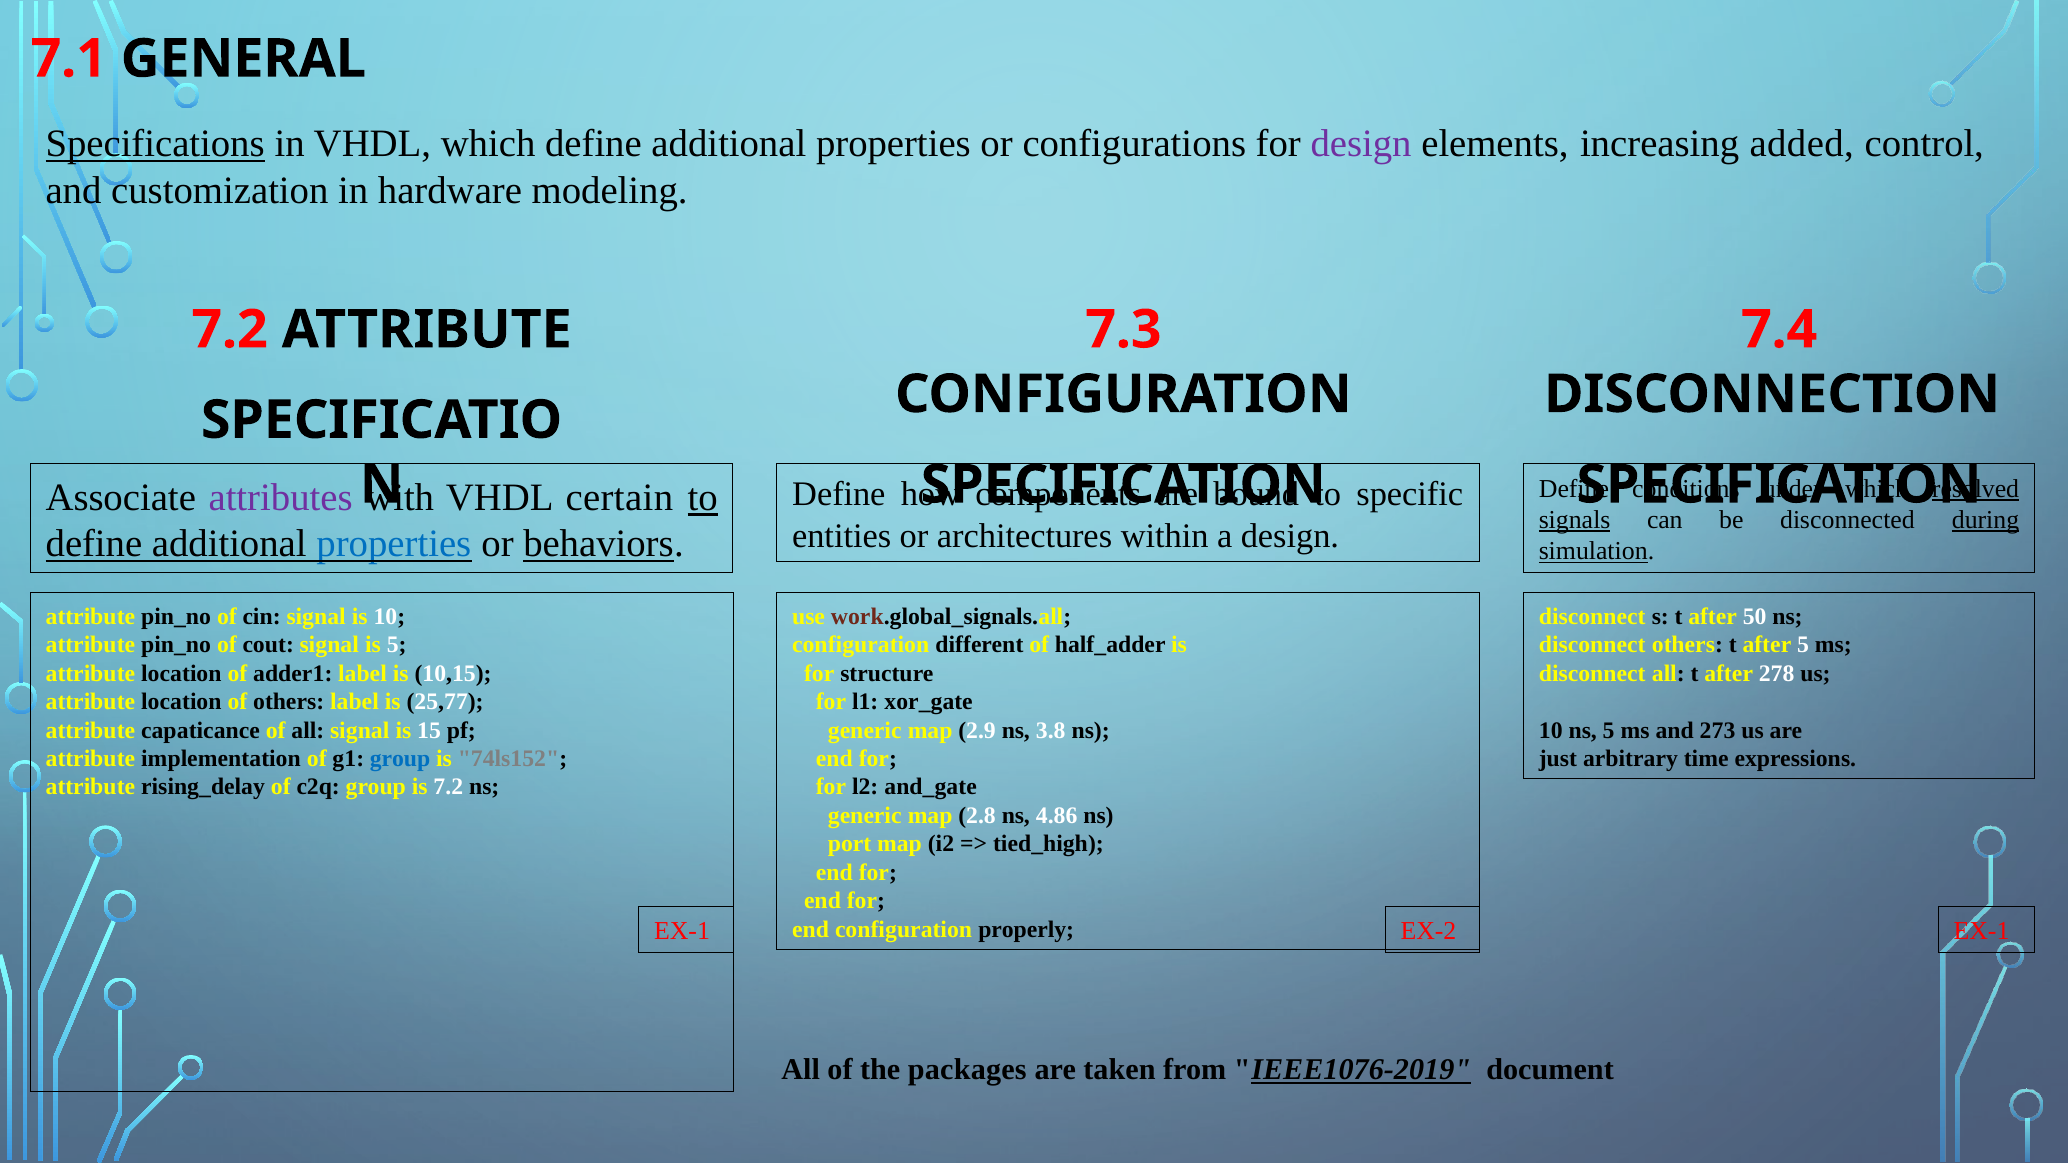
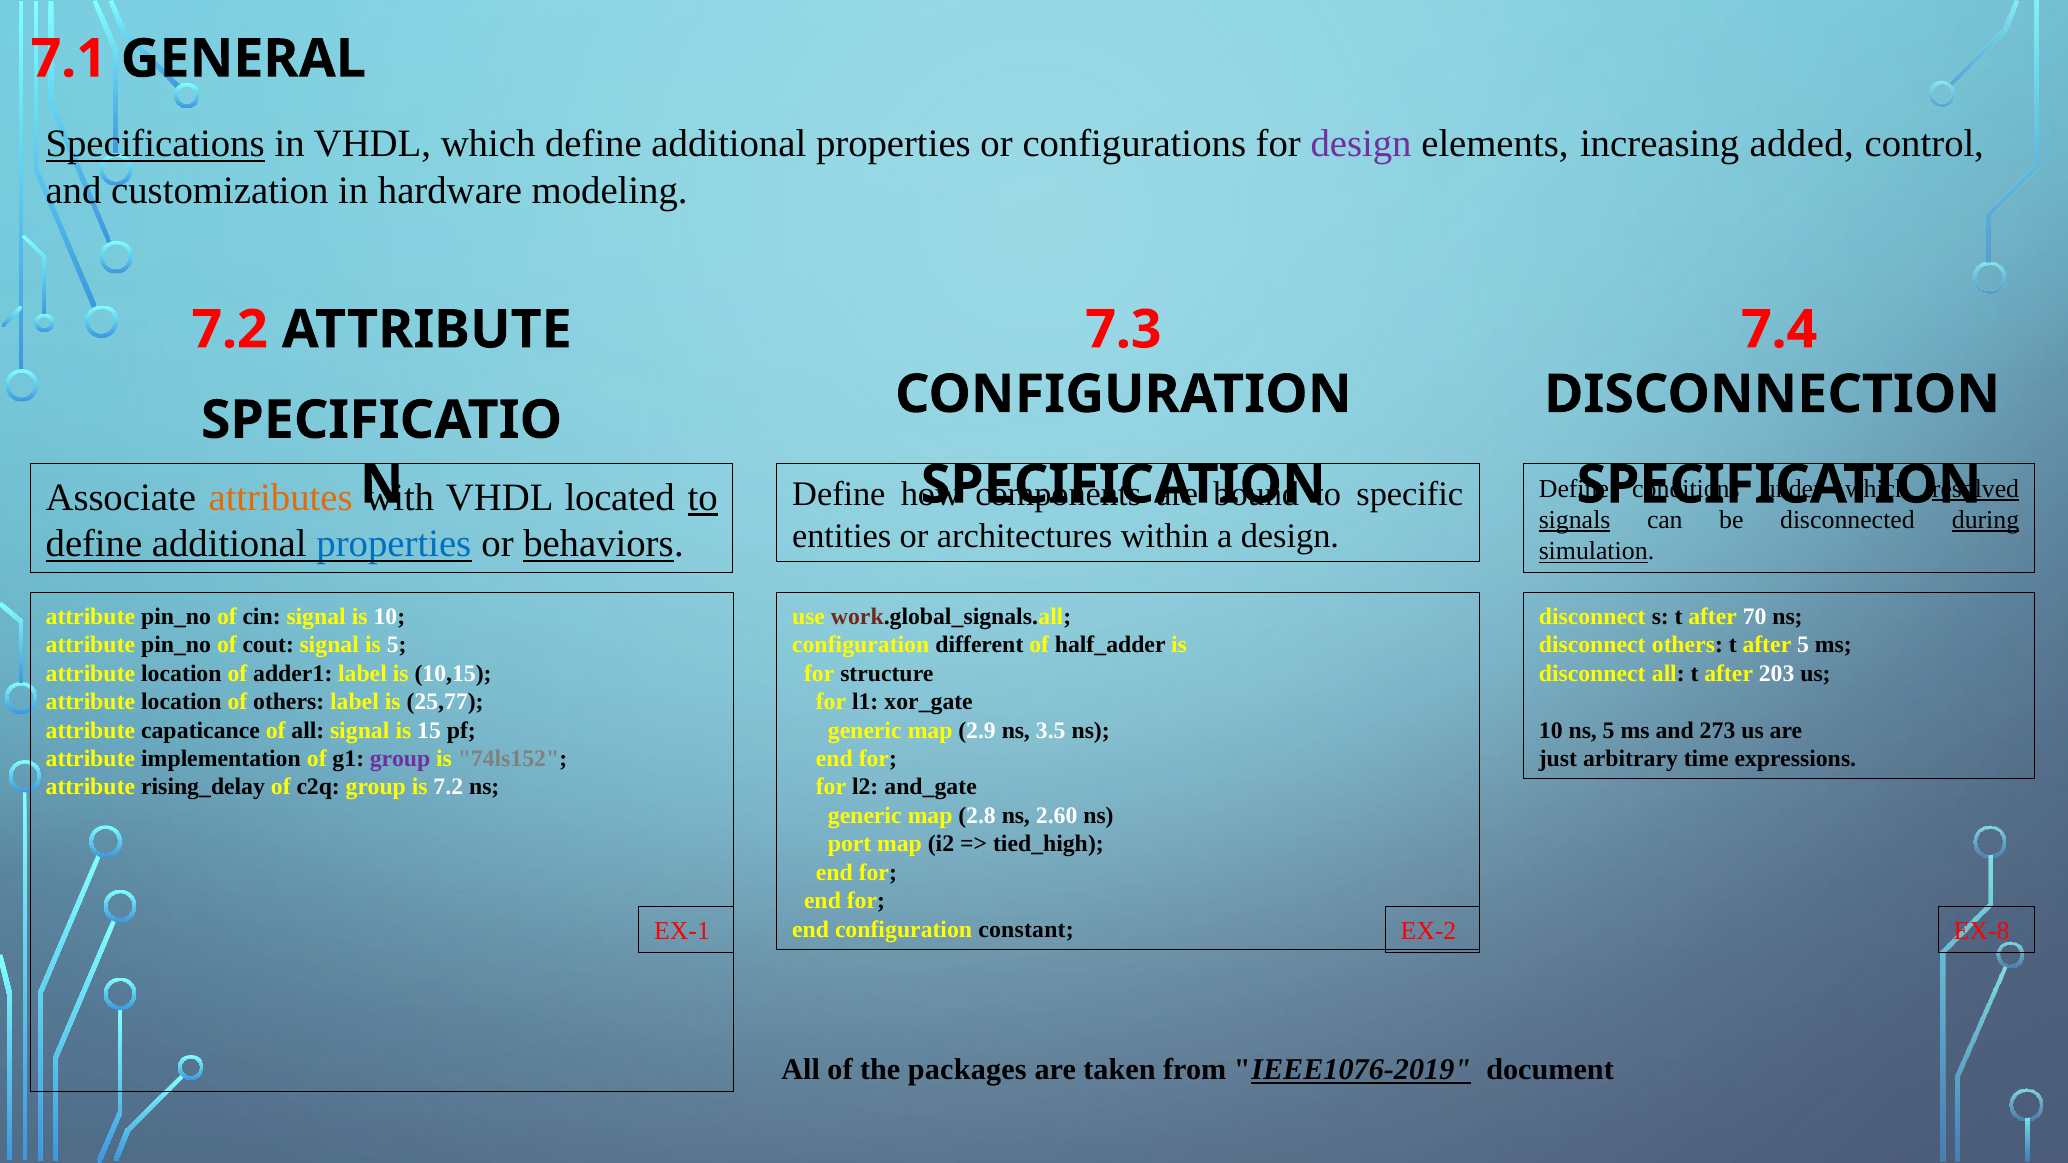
attributes colour: purple -> orange
certain: certain -> located
50: 50 -> 70
278: 278 -> 203
3.8: 3.8 -> 3.5
group at (400, 759) colour: blue -> purple
4.86: 4.86 -> 2.60
properly: properly -> constant
EX-1 EX-1: EX-1 -> EX-8
